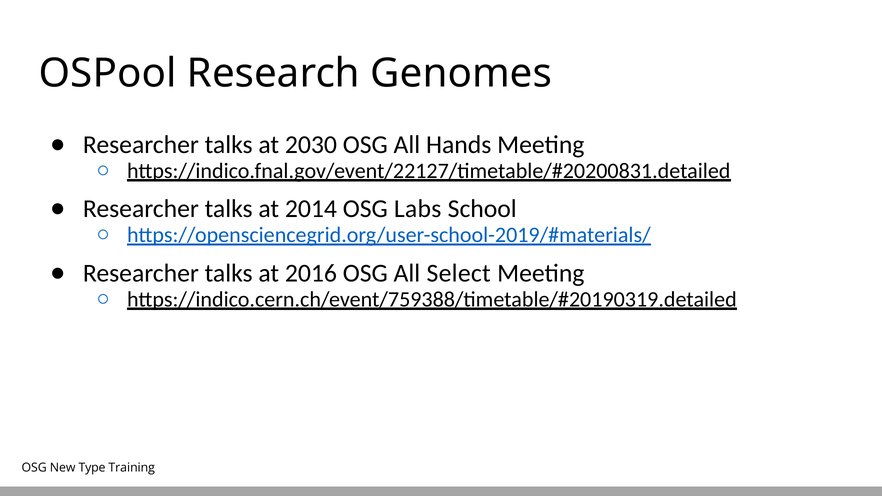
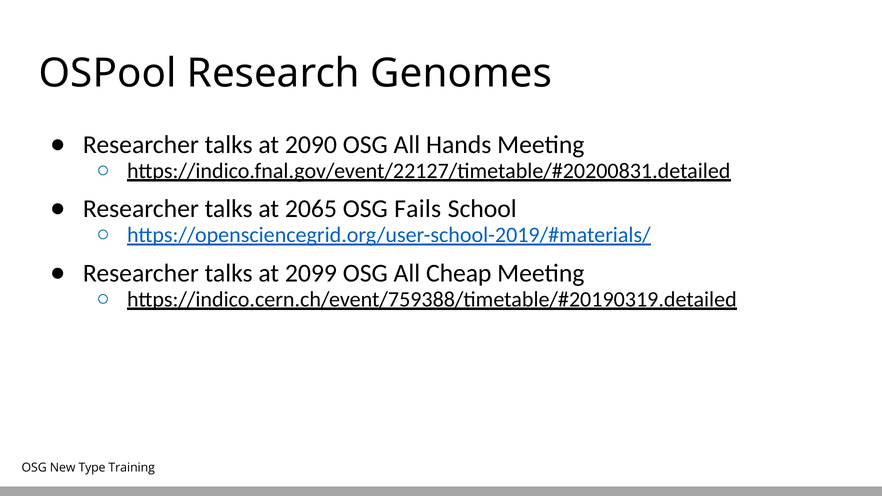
2030: 2030 -> 2090
2014: 2014 -> 2065
Labs: Labs -> Fails
2016: 2016 -> 2099
Select: Select -> Cheap
